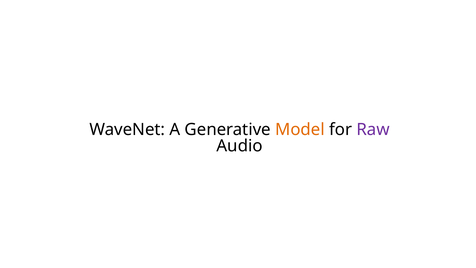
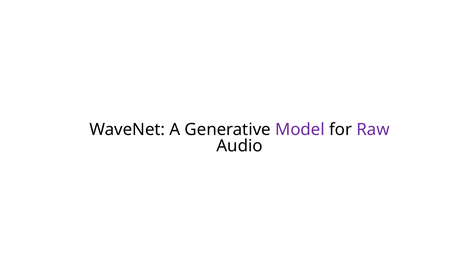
Model colour: orange -> purple
